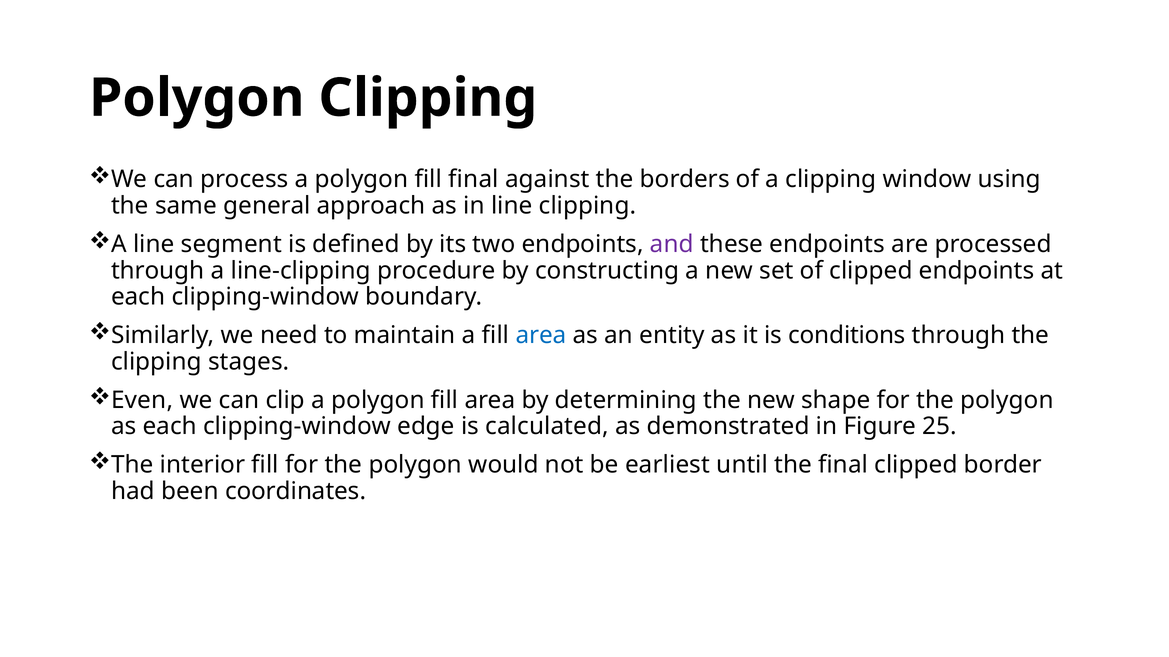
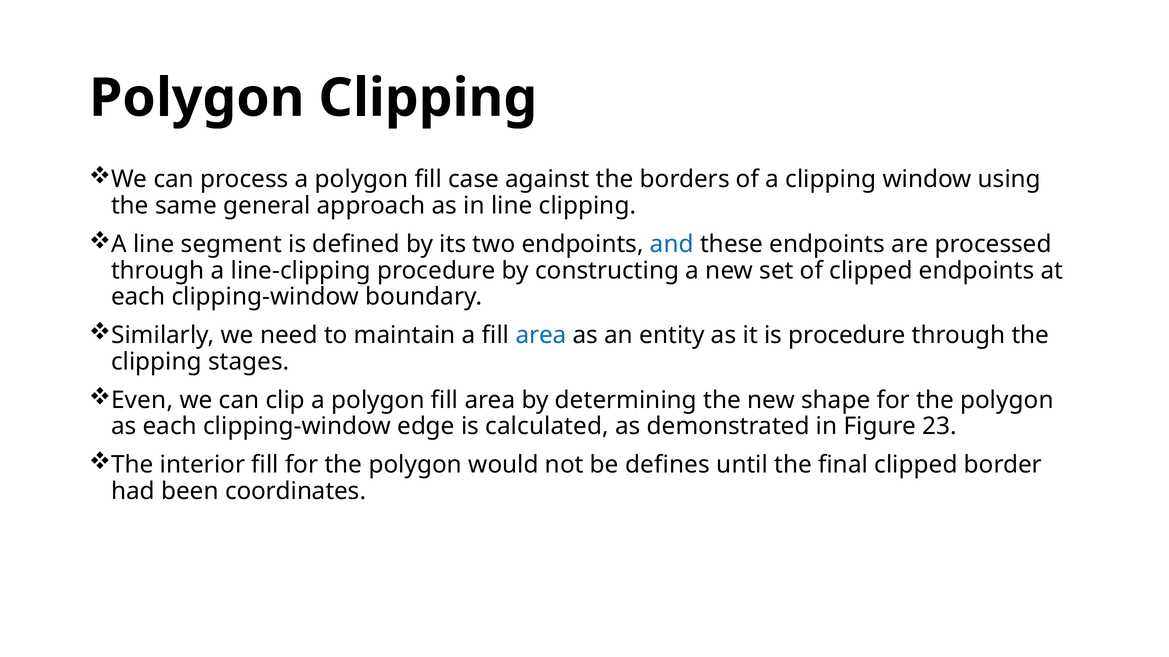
fill final: final -> case
and colour: purple -> blue
is conditions: conditions -> procedure
25: 25 -> 23
earliest: earliest -> defines
